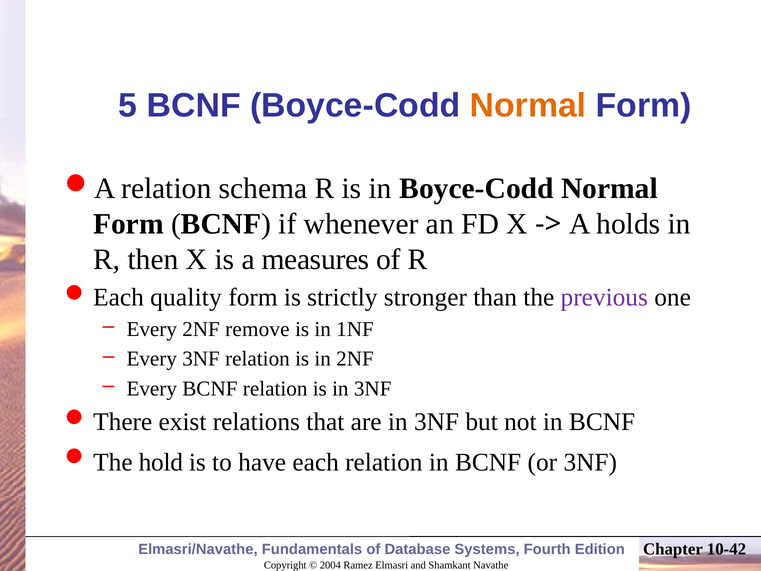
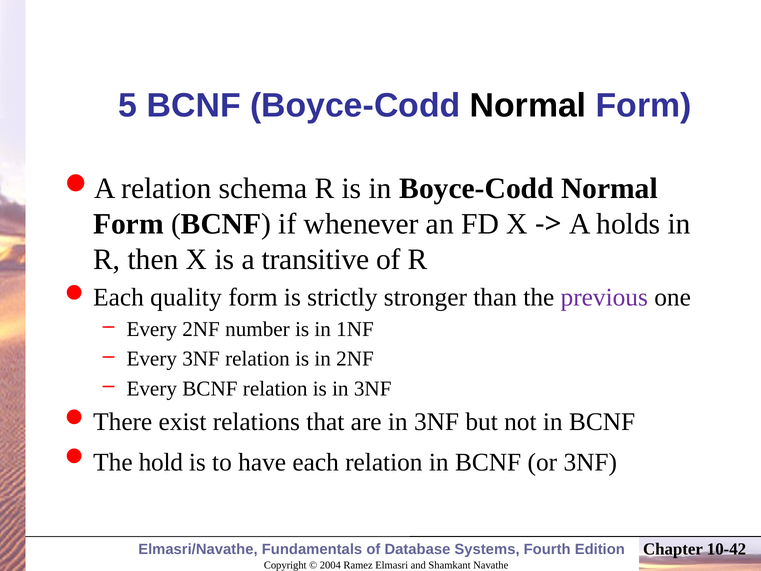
Normal at (528, 106) colour: orange -> black
measures: measures -> transitive
remove: remove -> number
